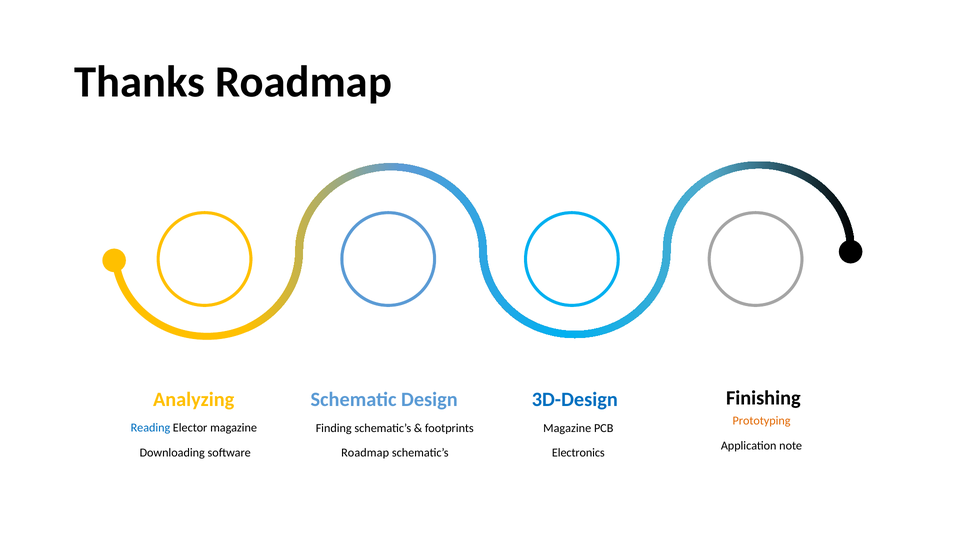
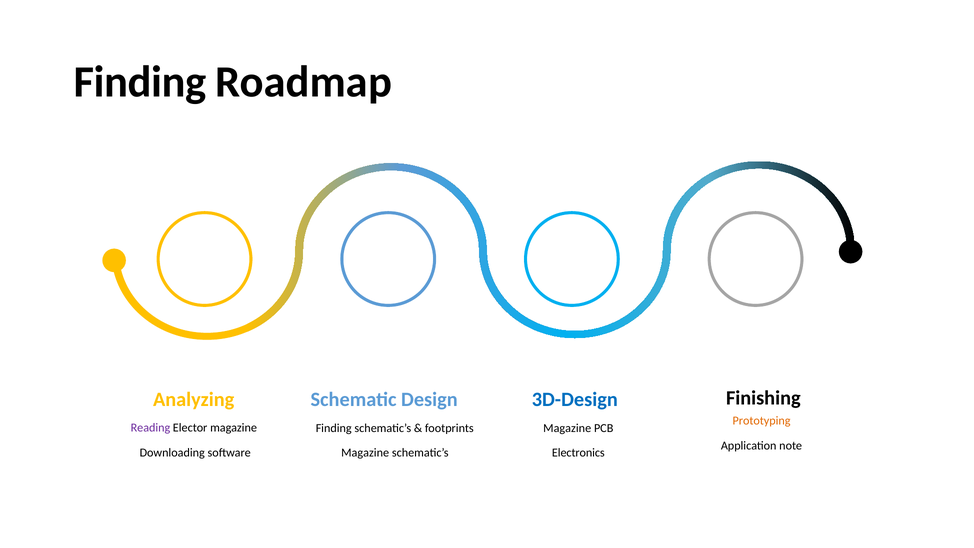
Thanks at (140, 82): Thanks -> Finding
Reading colour: blue -> purple
Roadmap at (365, 453): Roadmap -> Magazine
